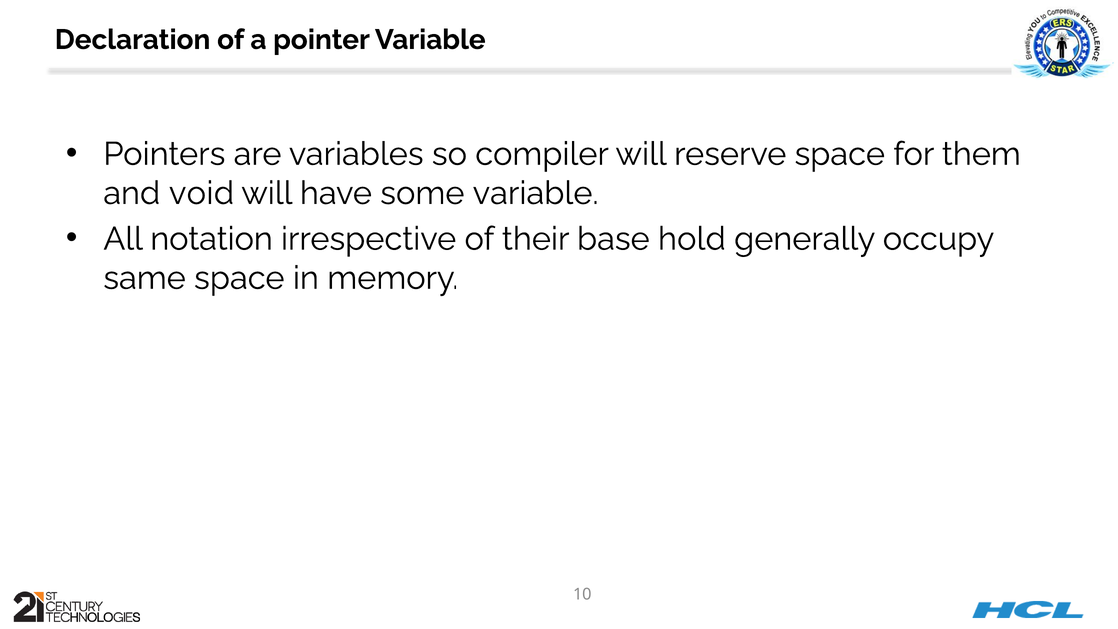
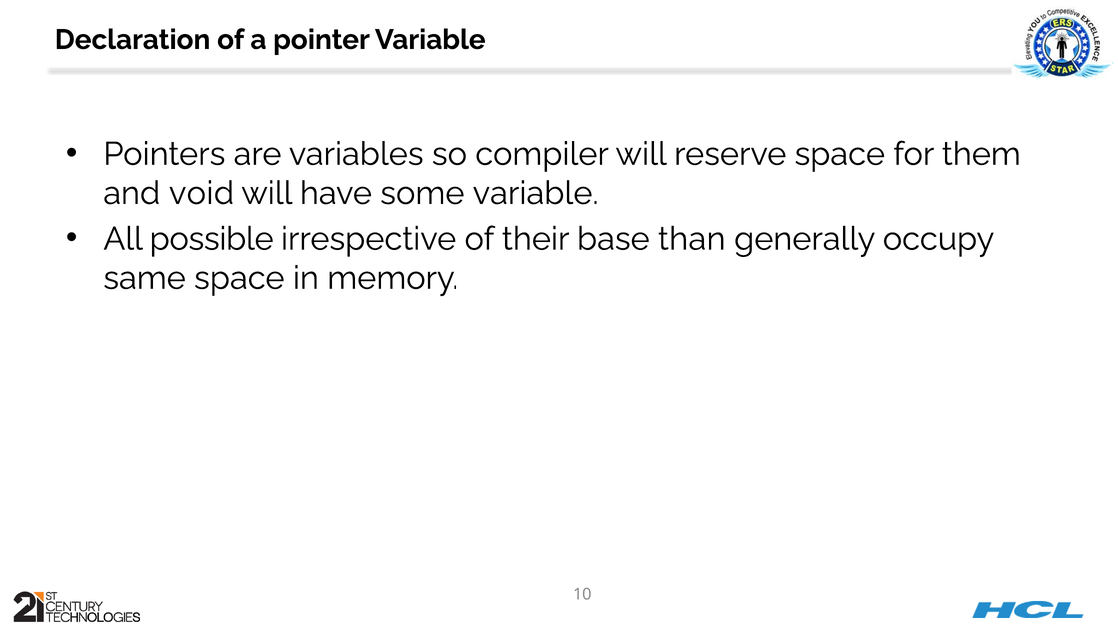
notation: notation -> possible
hold: hold -> than
